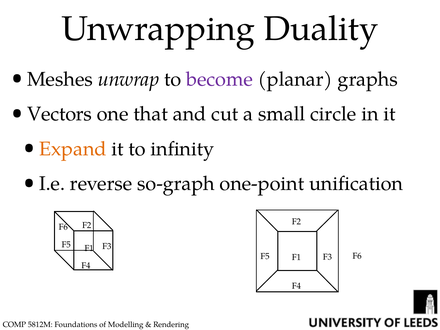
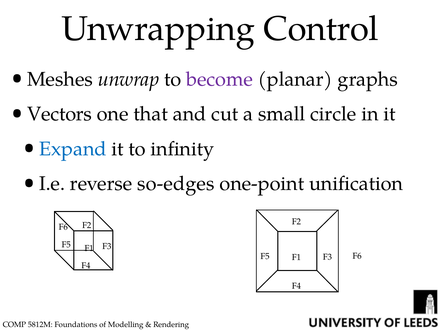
Duality: Duality -> Control
Expand colour: orange -> blue
so-graph: so-graph -> so-edges
